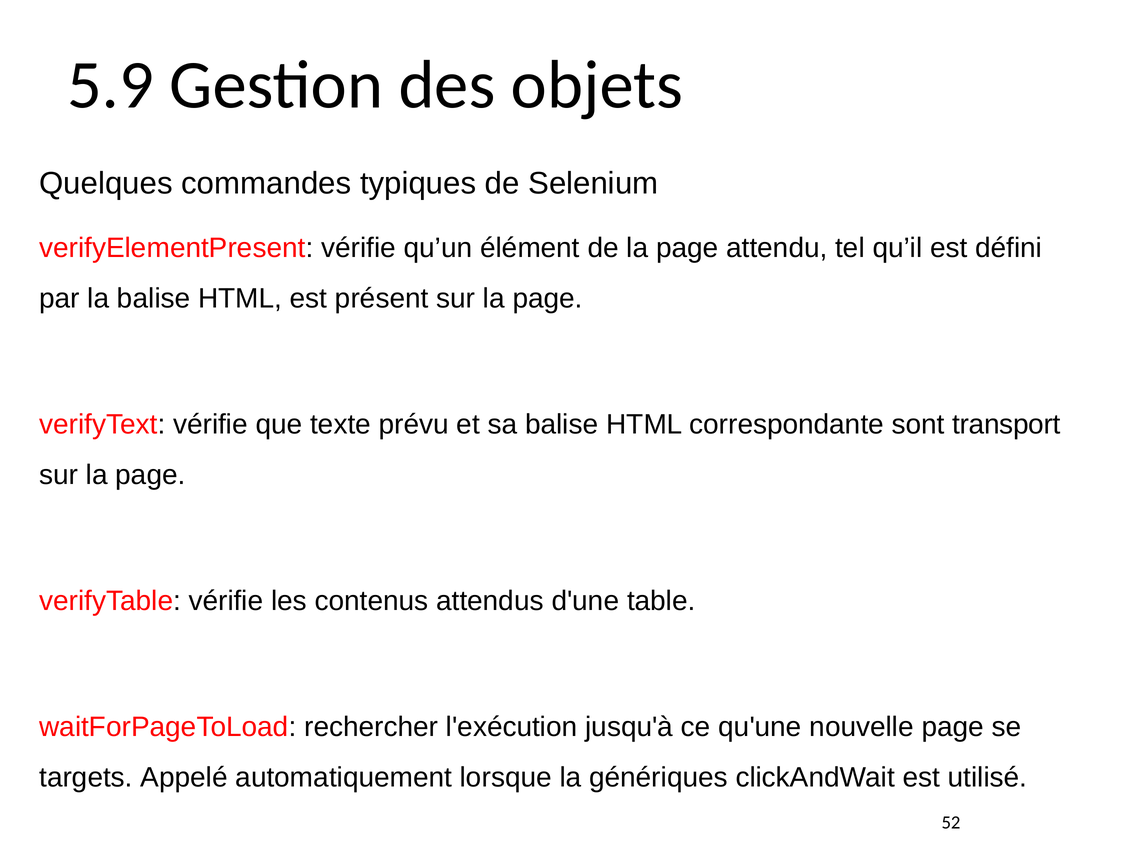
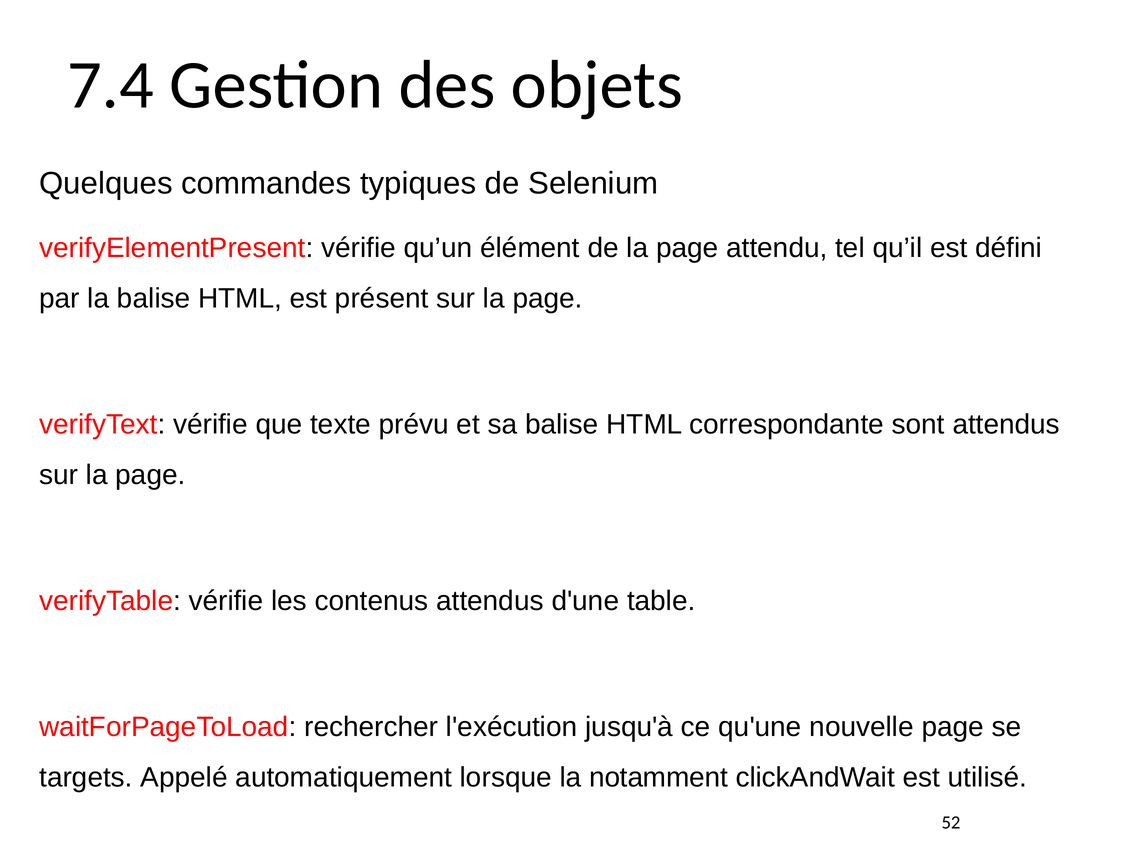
5.9: 5.9 -> 7.4
sont transport: transport -> attendus
génériques: génériques -> notamment
